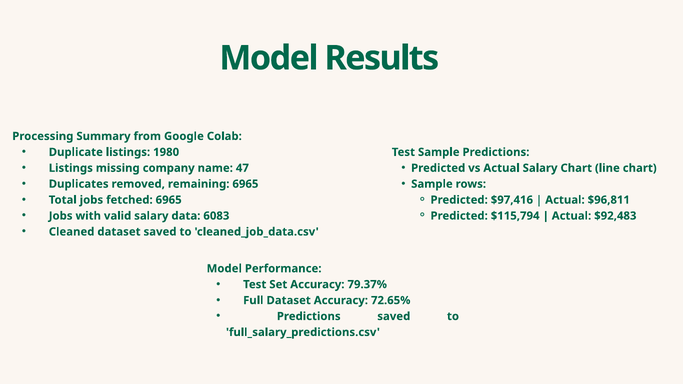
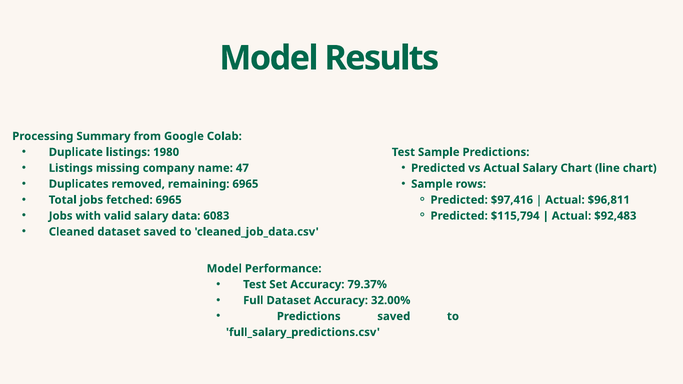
72.65%: 72.65% -> 32.00%
